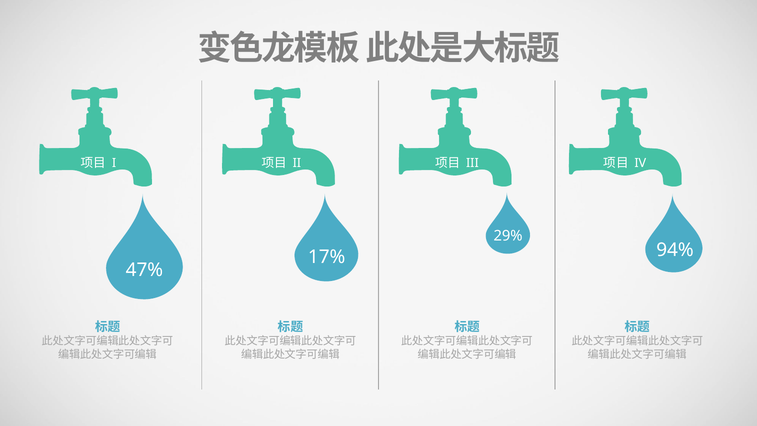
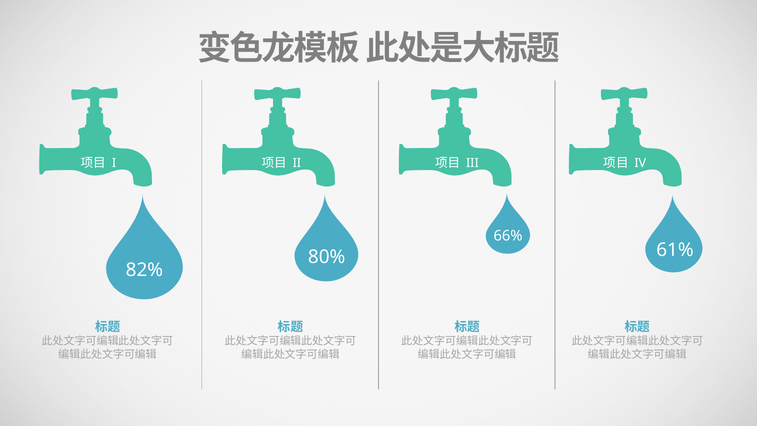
29%: 29% -> 66%
94%: 94% -> 61%
17%: 17% -> 80%
47%: 47% -> 82%
